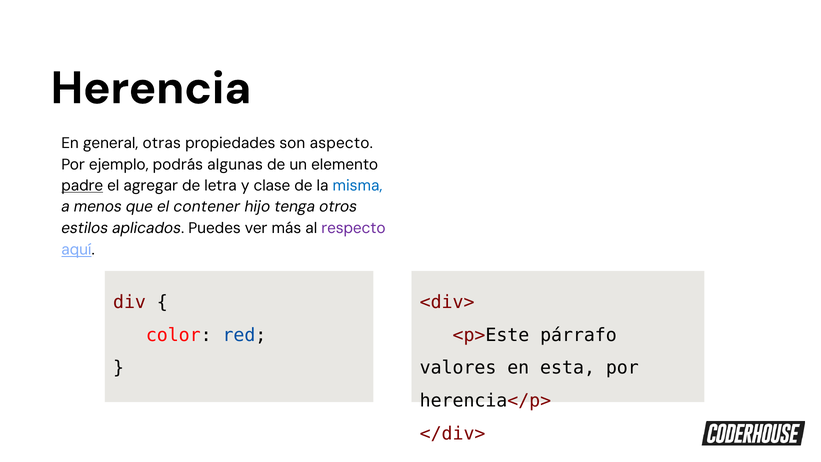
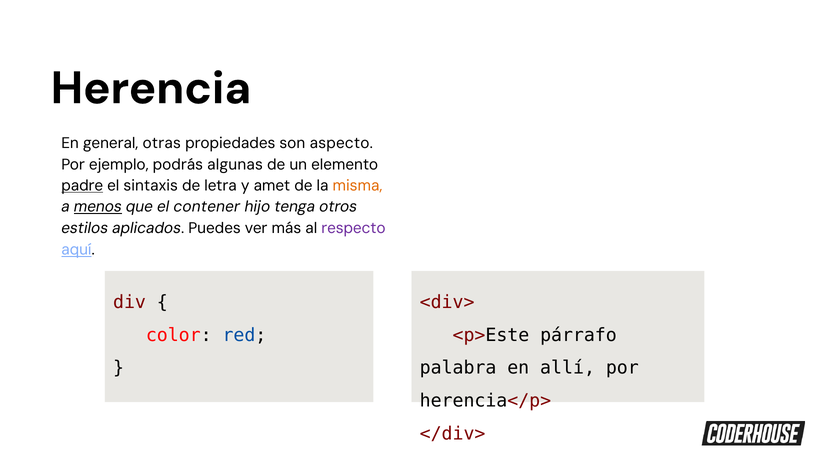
agregar: agregar -> sintaxis
clase: clase -> amet
misma colour: blue -> orange
menos underline: none -> present
valores: valores -> palabra
esta: esta -> allí
